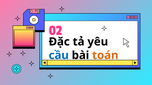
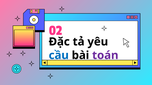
toán colour: orange -> purple
